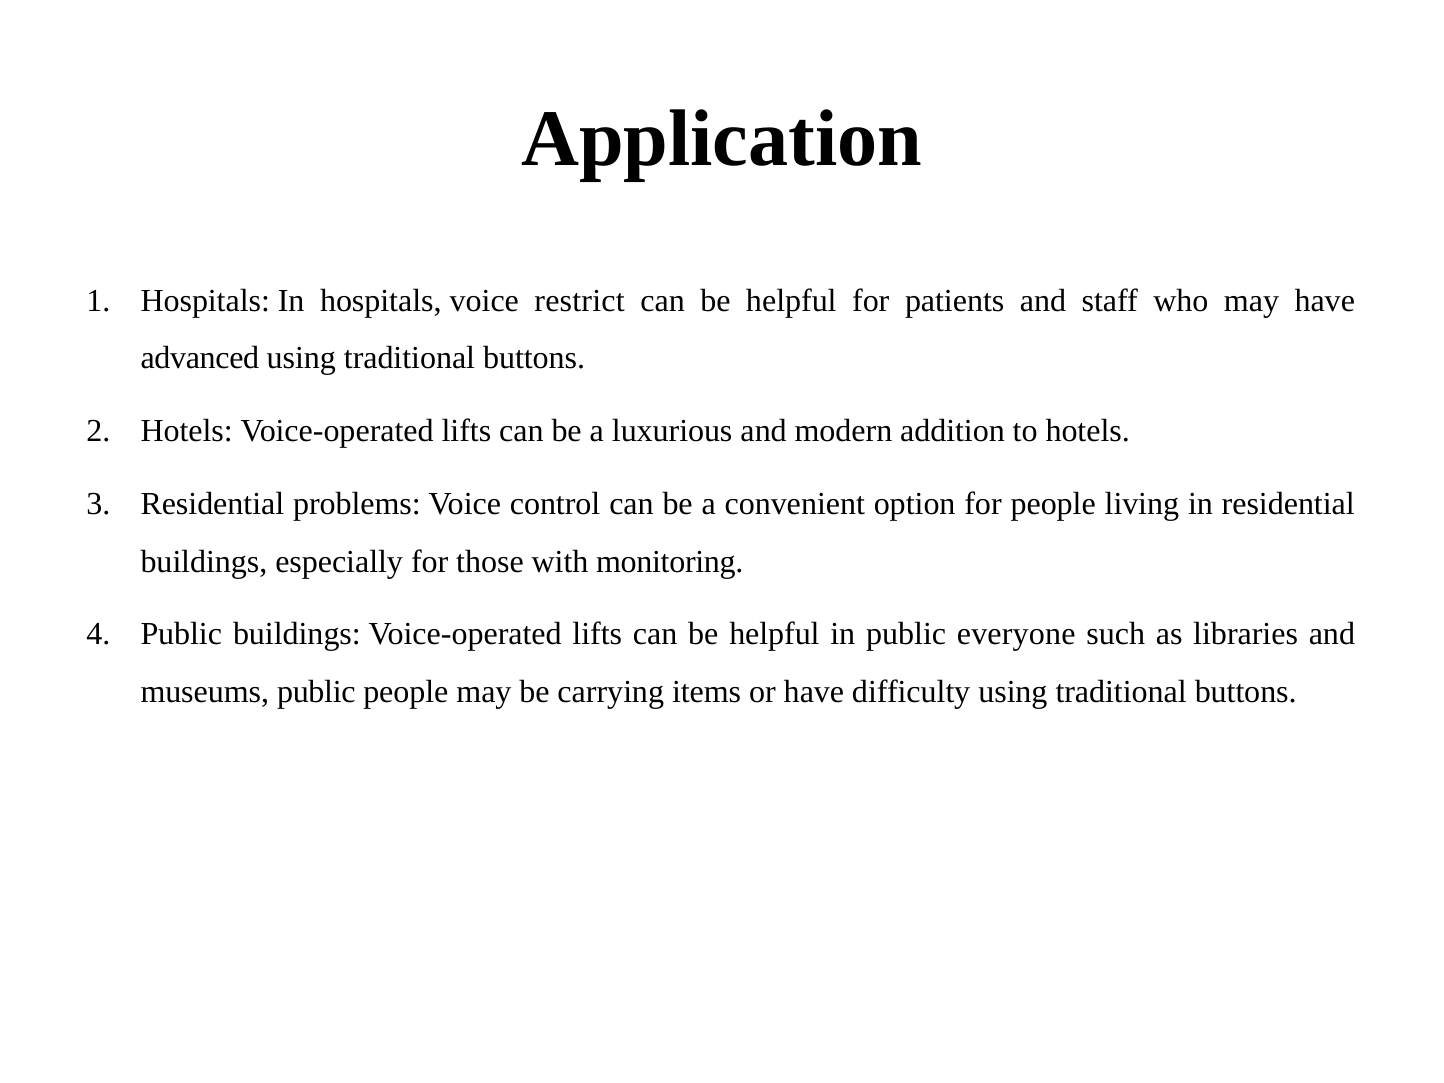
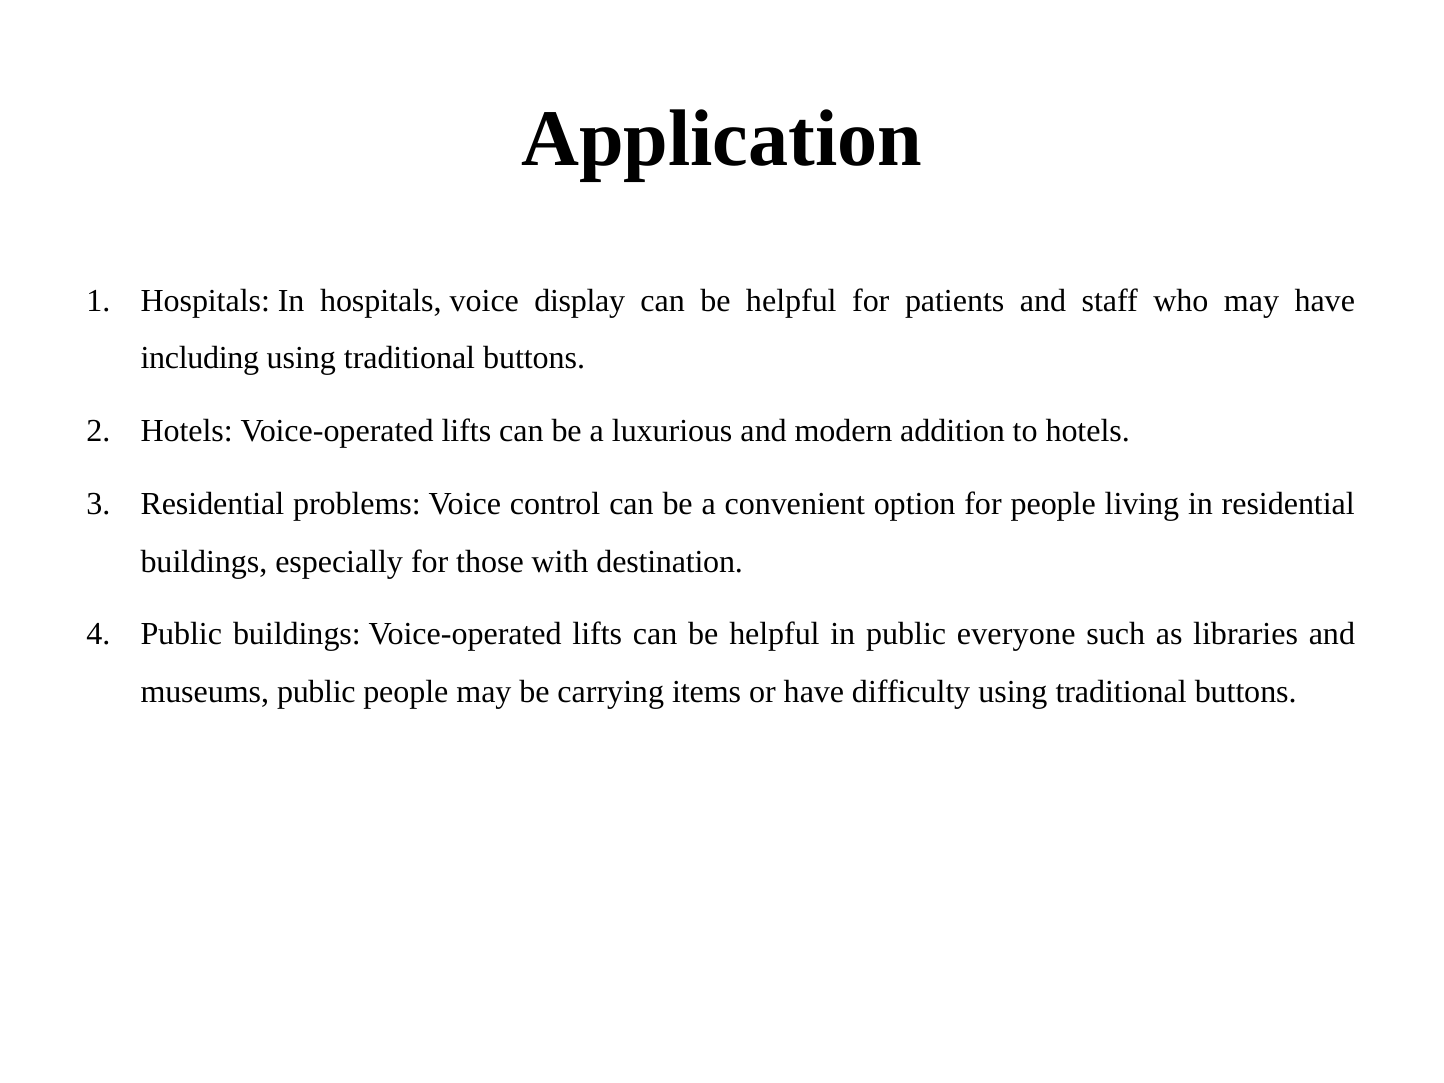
restrict: restrict -> display
advanced: advanced -> including
monitoring: monitoring -> destination
